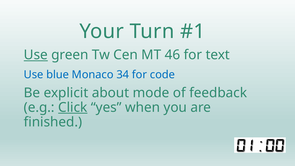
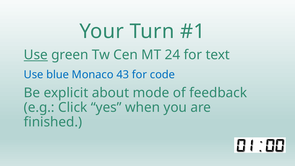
46: 46 -> 24
34: 34 -> 43
Click underline: present -> none
